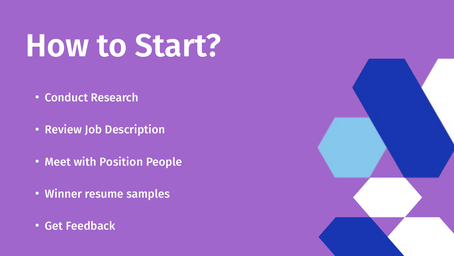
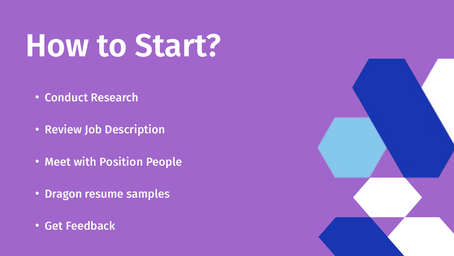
Winner: Winner -> Dragon
